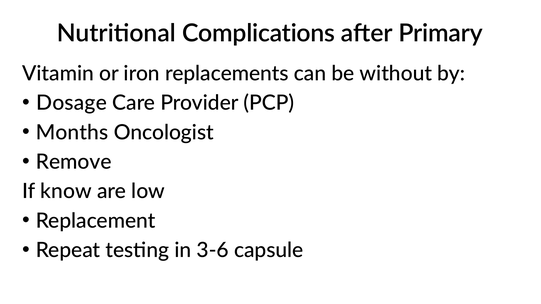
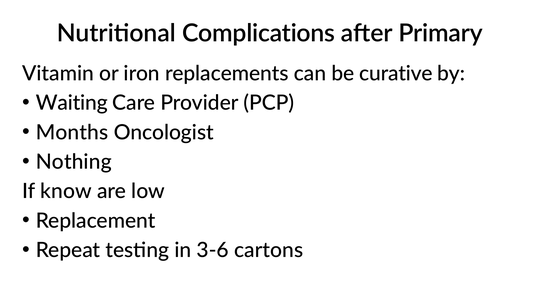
without: without -> curative
Dosage: Dosage -> Waiting
Remove: Remove -> Nothing
capsule: capsule -> cartons
